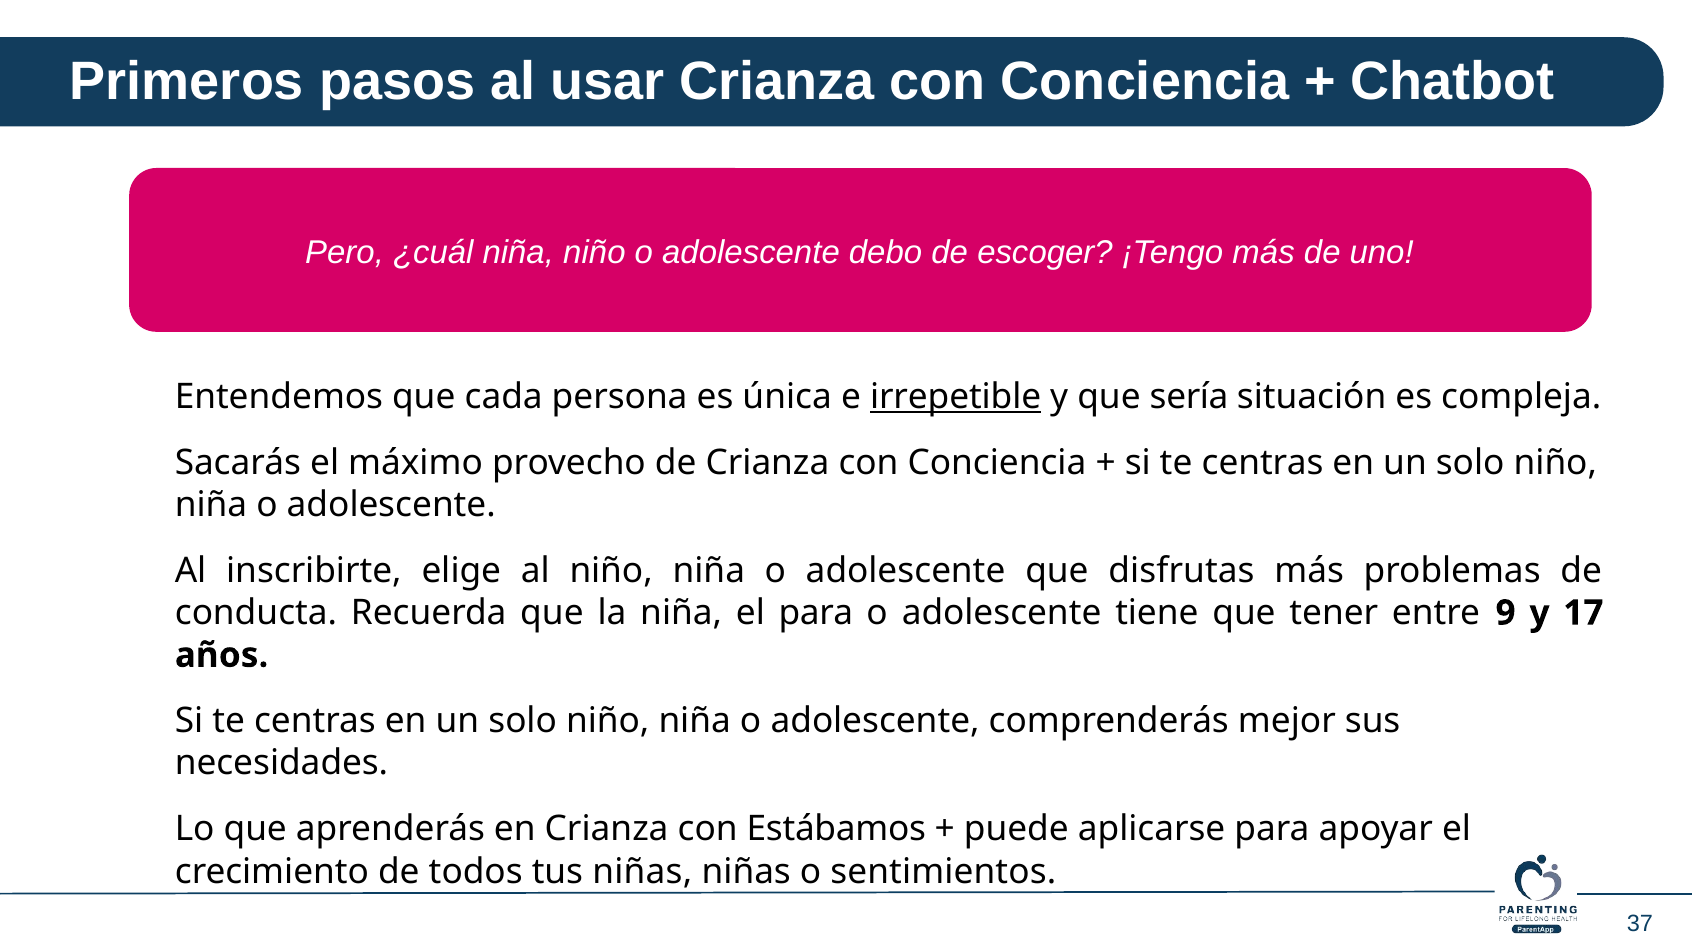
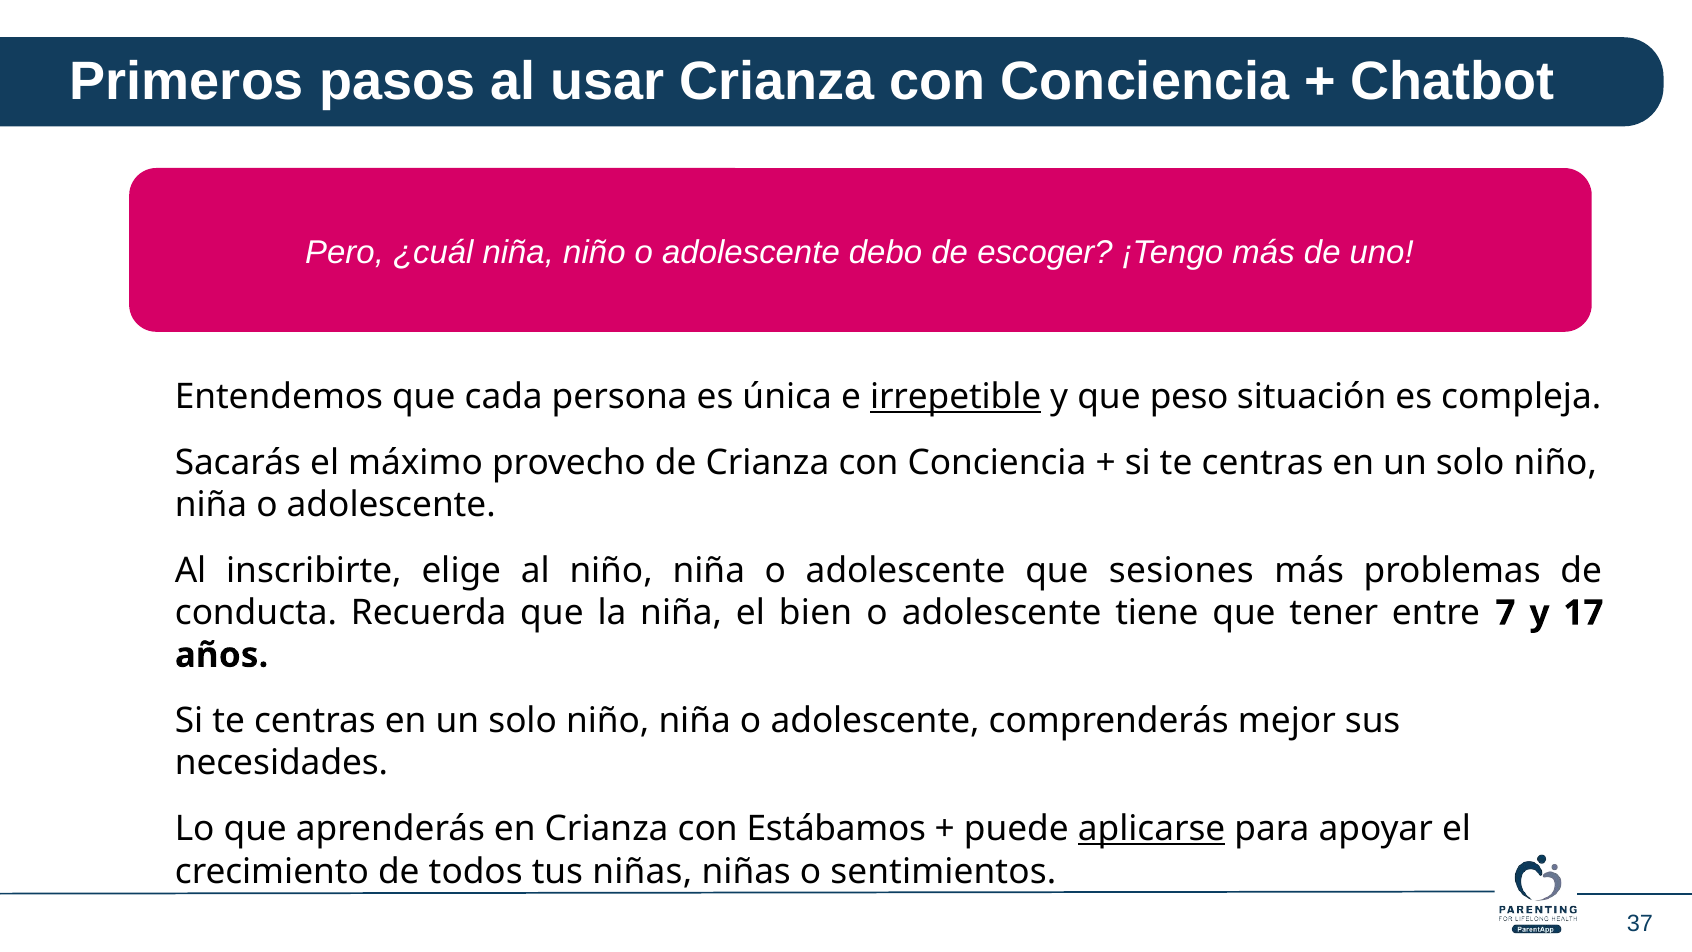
sería: sería -> peso
disfrutas: disfrutas -> sesiones
el para: para -> bien
9: 9 -> 7
aplicarse underline: none -> present
